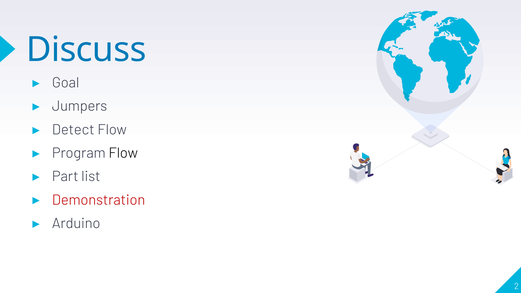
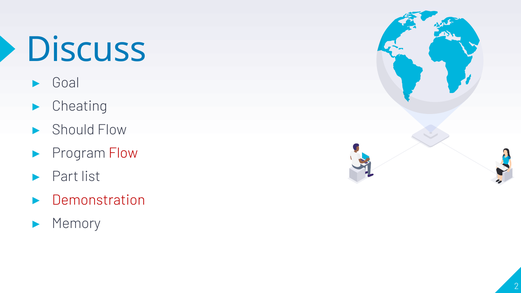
Jumpers: Jumpers -> Cheating
Detect: Detect -> Should
Flow at (123, 153) colour: black -> red
Arduino: Arduino -> Memory
